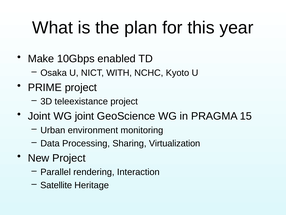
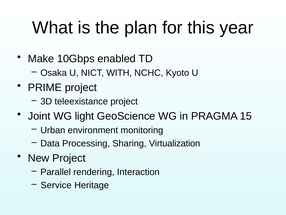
WG joint: joint -> light
Satellite: Satellite -> Service
